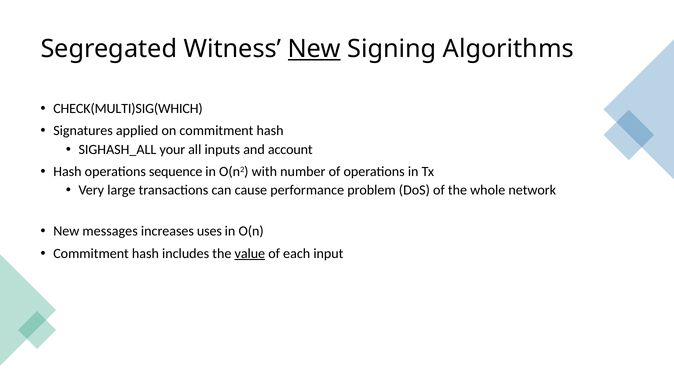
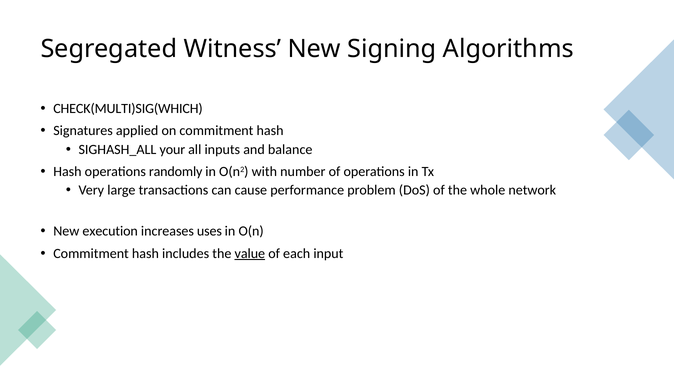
New at (314, 49) underline: present -> none
account: account -> balance
sequence: sequence -> randomly
messages: messages -> execution
